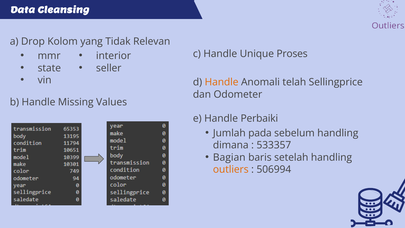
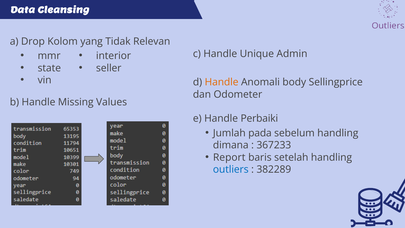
Proses: Proses -> Admin
telah: telah -> body
533357: 533357 -> 367233
Bagian: Bagian -> Report
outliers colour: orange -> blue
506994: 506994 -> 382289
